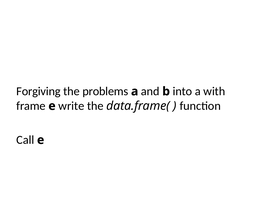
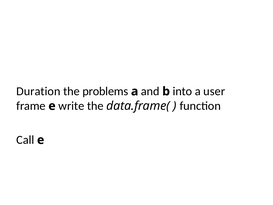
Forgiving: Forgiving -> Duration
with: with -> user
